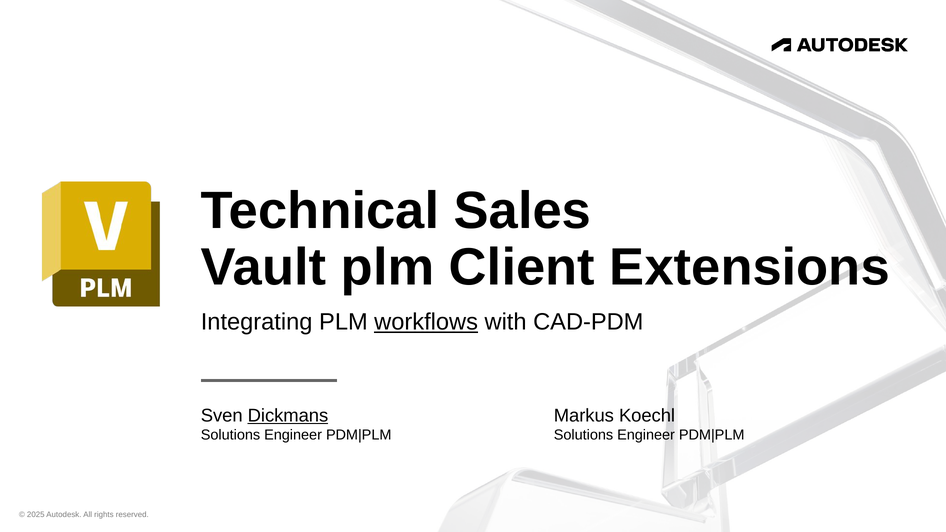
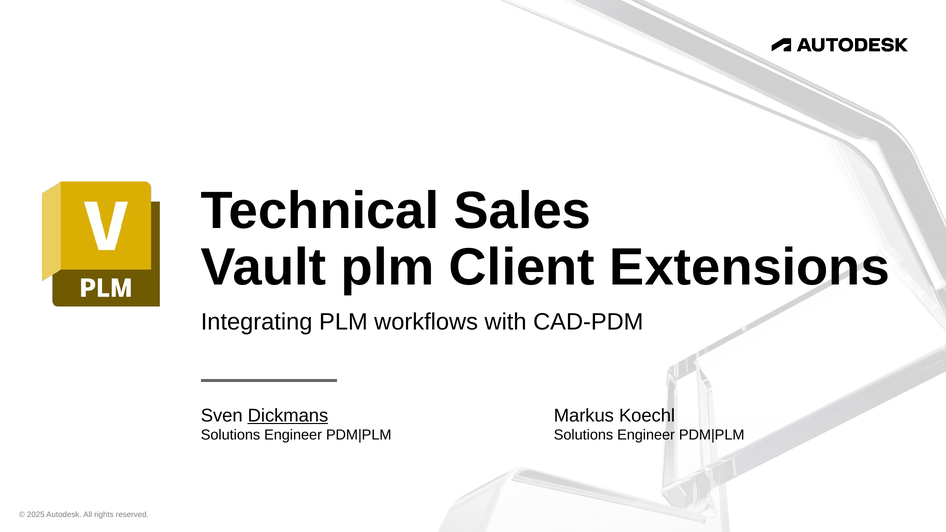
workflows underline: present -> none
